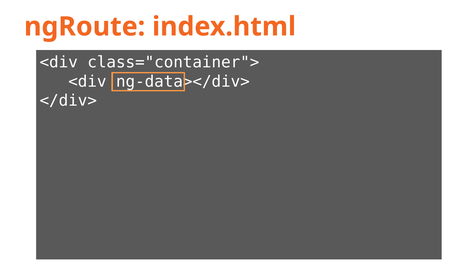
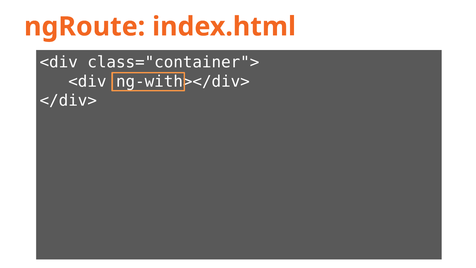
ng-data></div>: ng-data></div> -> ng-with></div>
